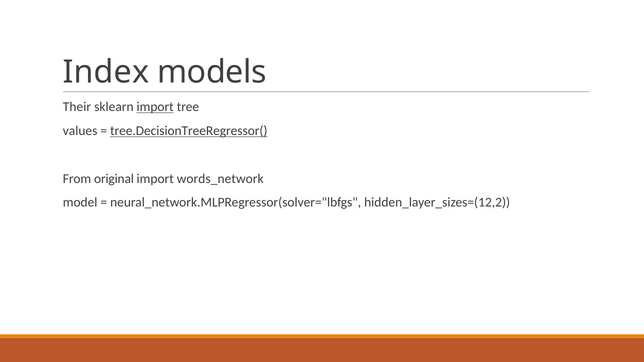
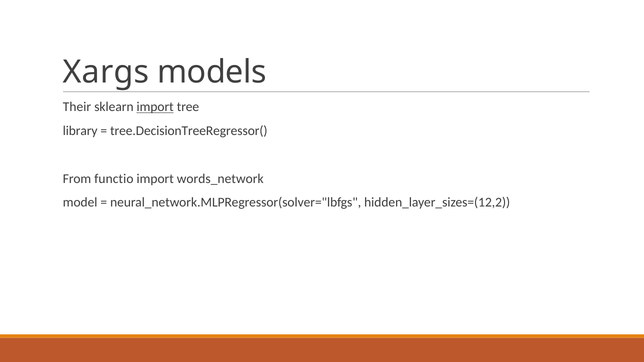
Index: Index -> Xargs
values: values -> library
tree.DecisionTreeRegressor( underline: present -> none
original: original -> functio
